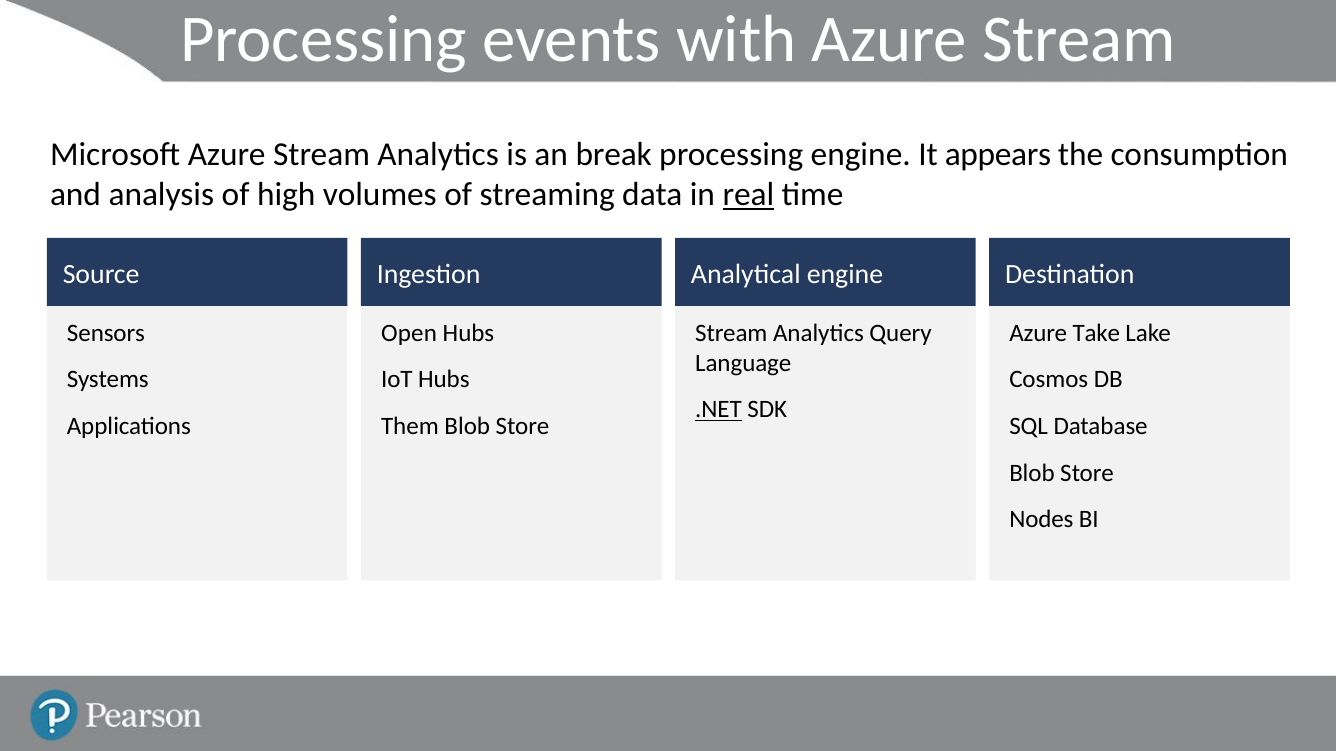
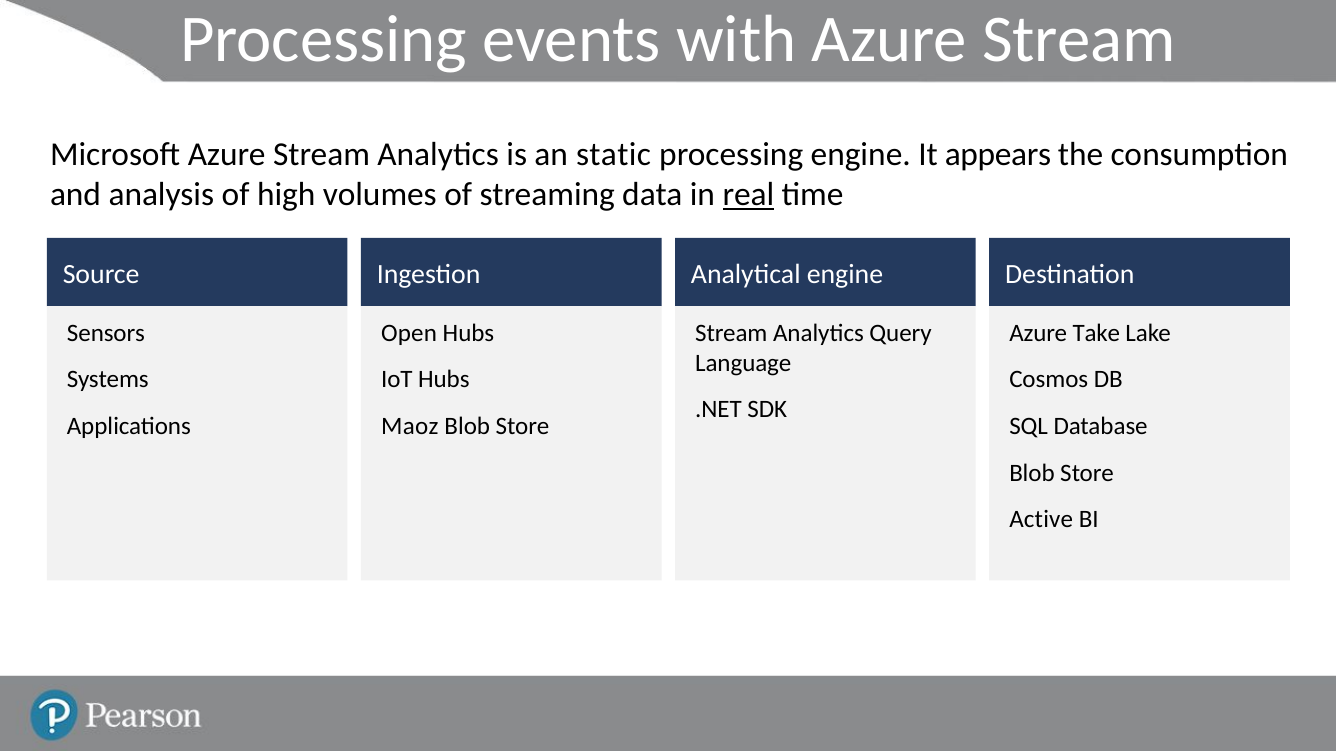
break: break -> static
.NET underline: present -> none
Them: Them -> Maoz
Nodes: Nodes -> Active
